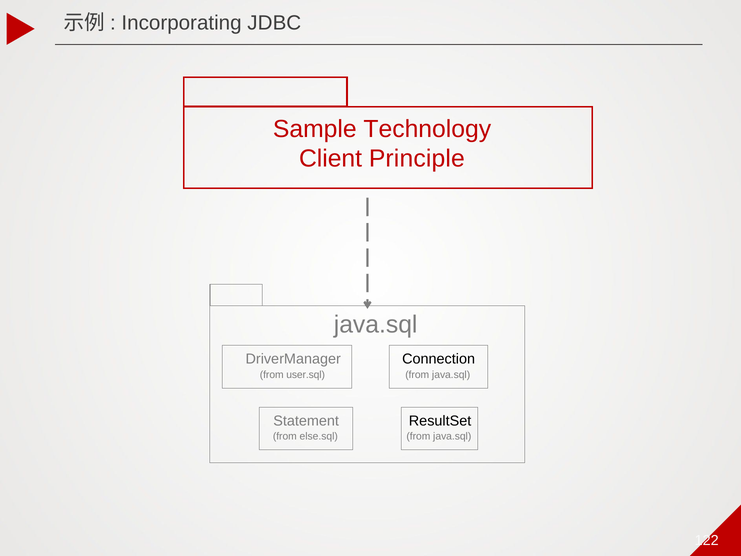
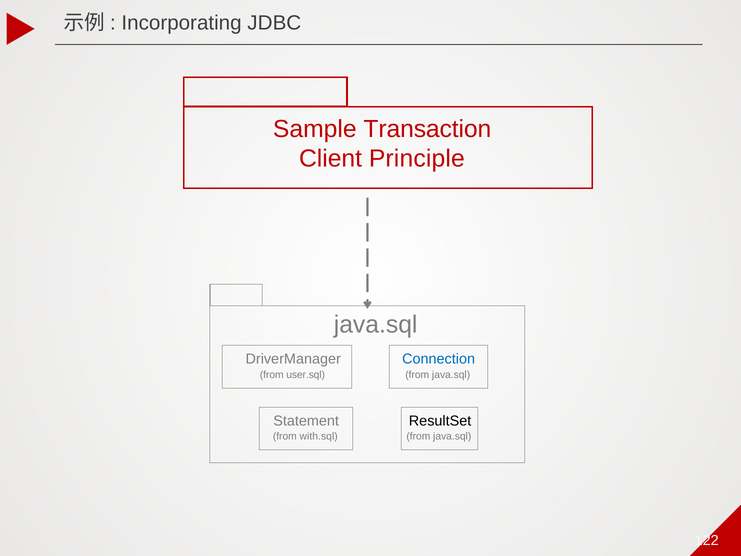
Technology: Technology -> Transaction
Connection colour: black -> blue
else.sql: else.sql -> with.sql
